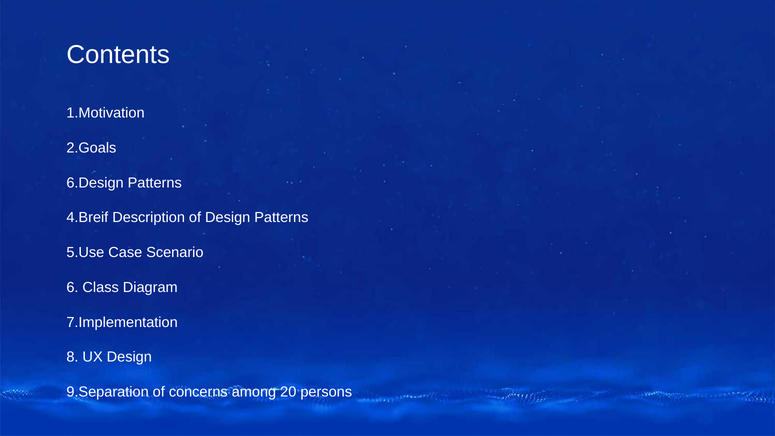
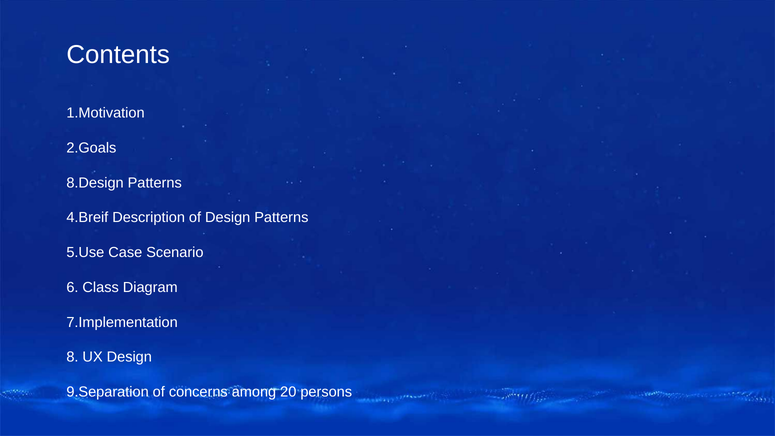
6.Design: 6.Design -> 8.Design
